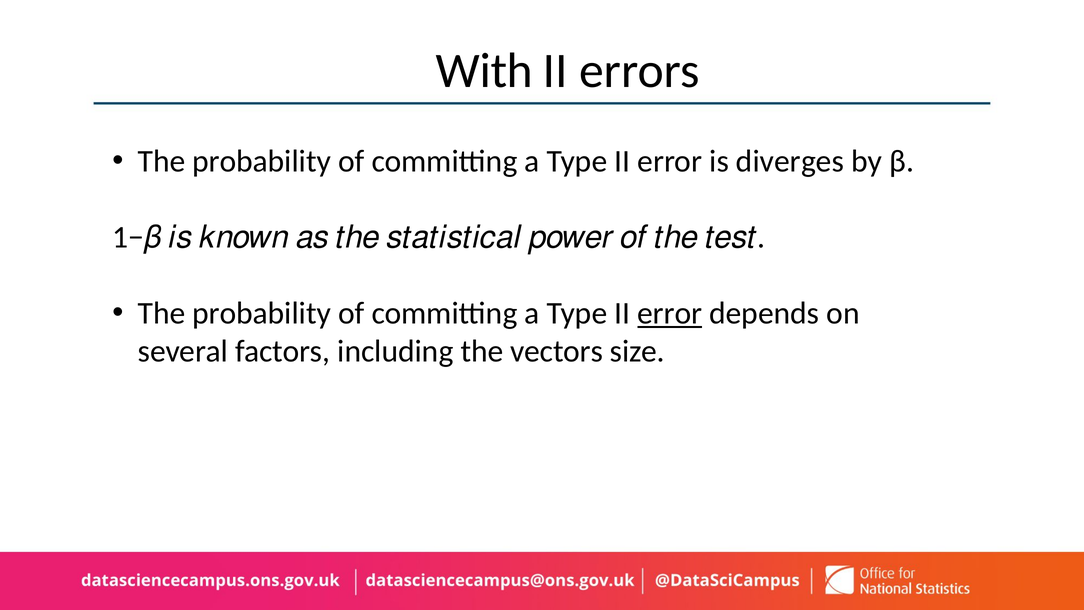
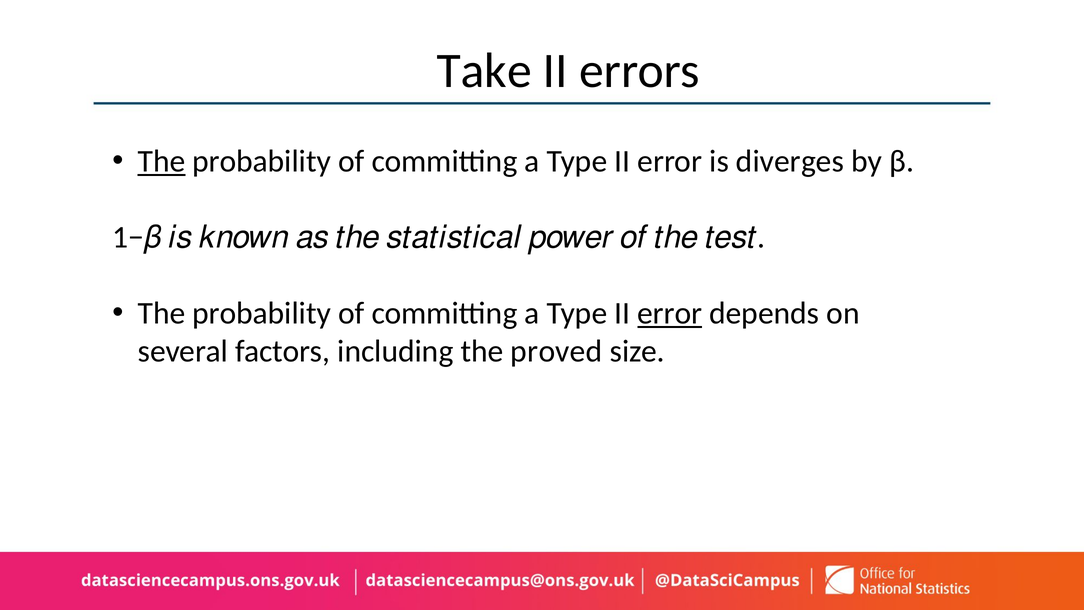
With: With -> Take
The at (162, 161) underline: none -> present
vectors: vectors -> proved
